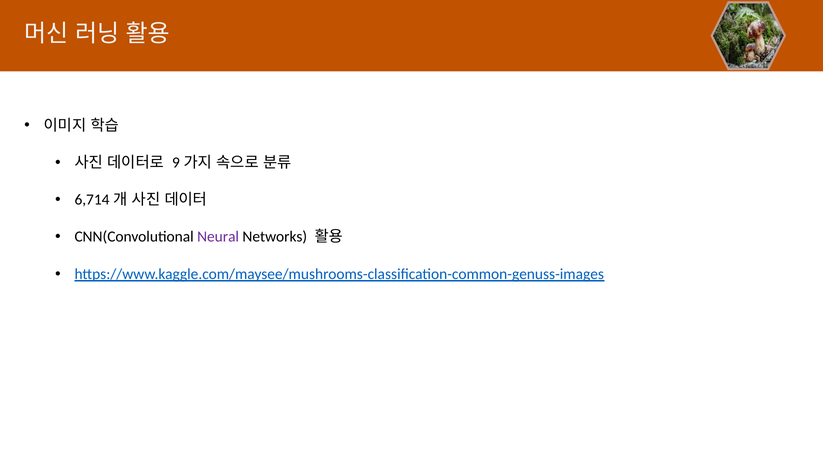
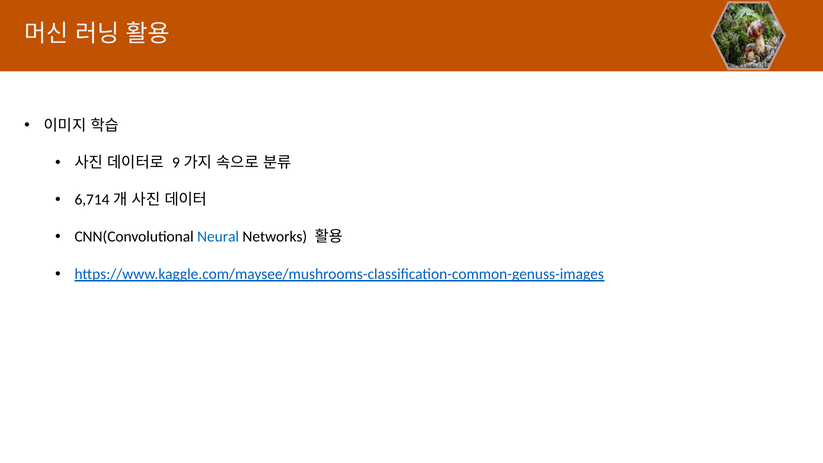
Neural colour: purple -> blue
